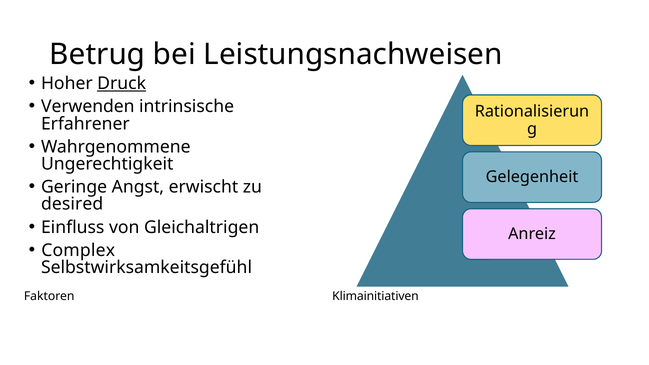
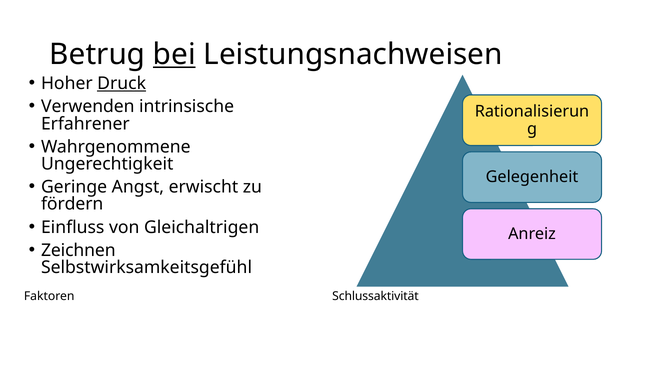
bei underline: none -> present
desired: desired -> fördern
Complex: Complex -> Zeichnen
Klimainitiativen: Klimainitiativen -> Schlussaktivität
